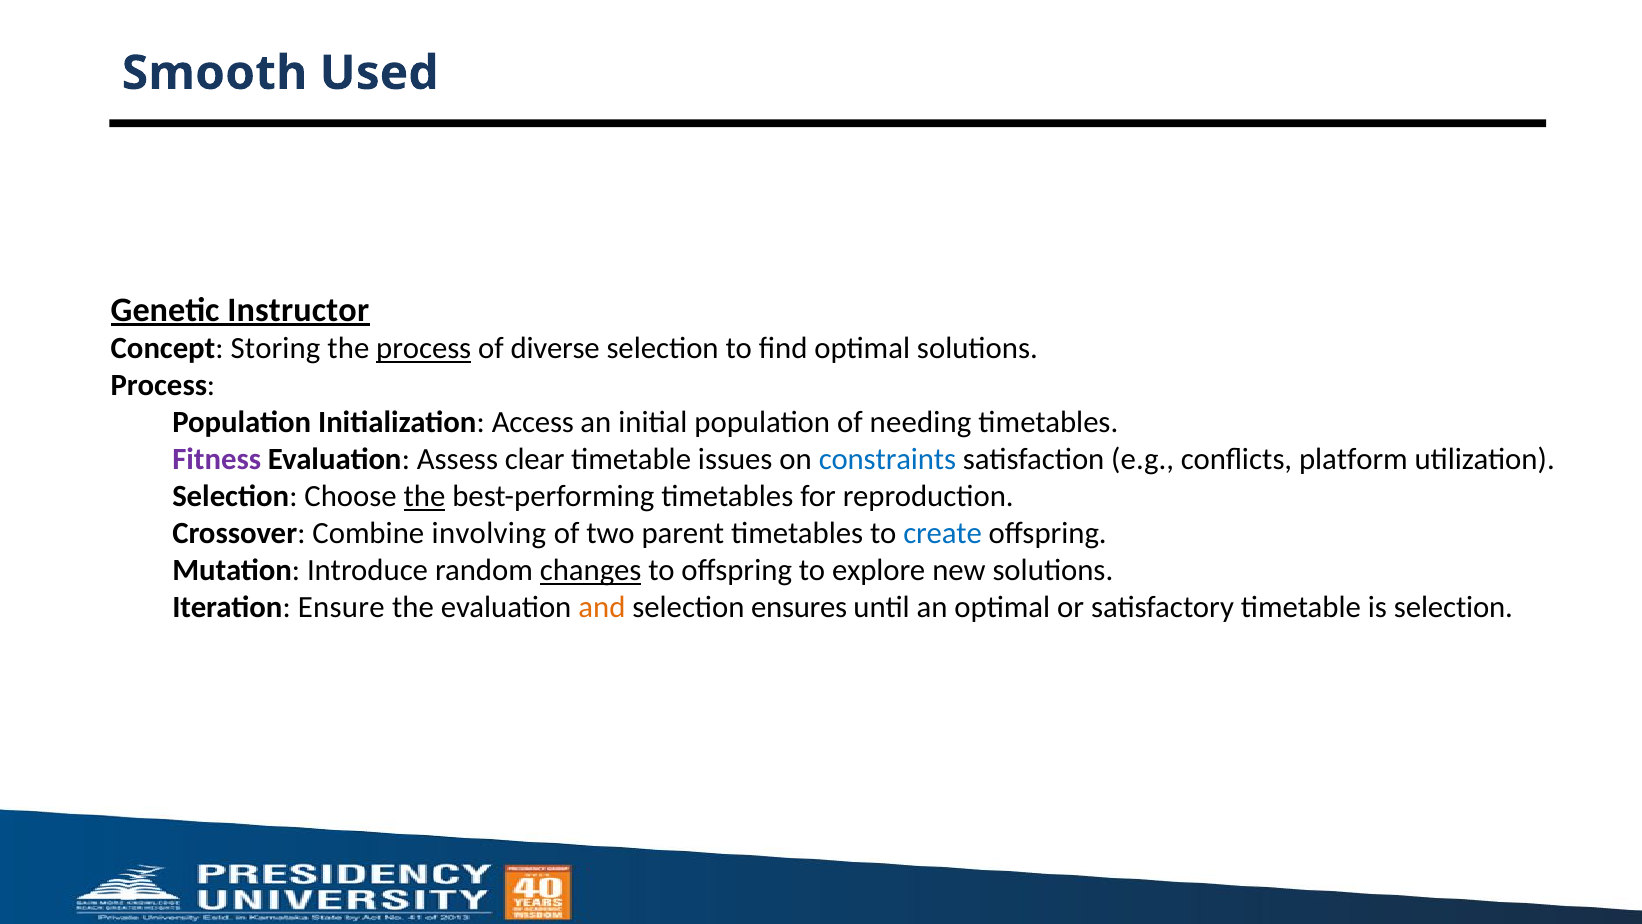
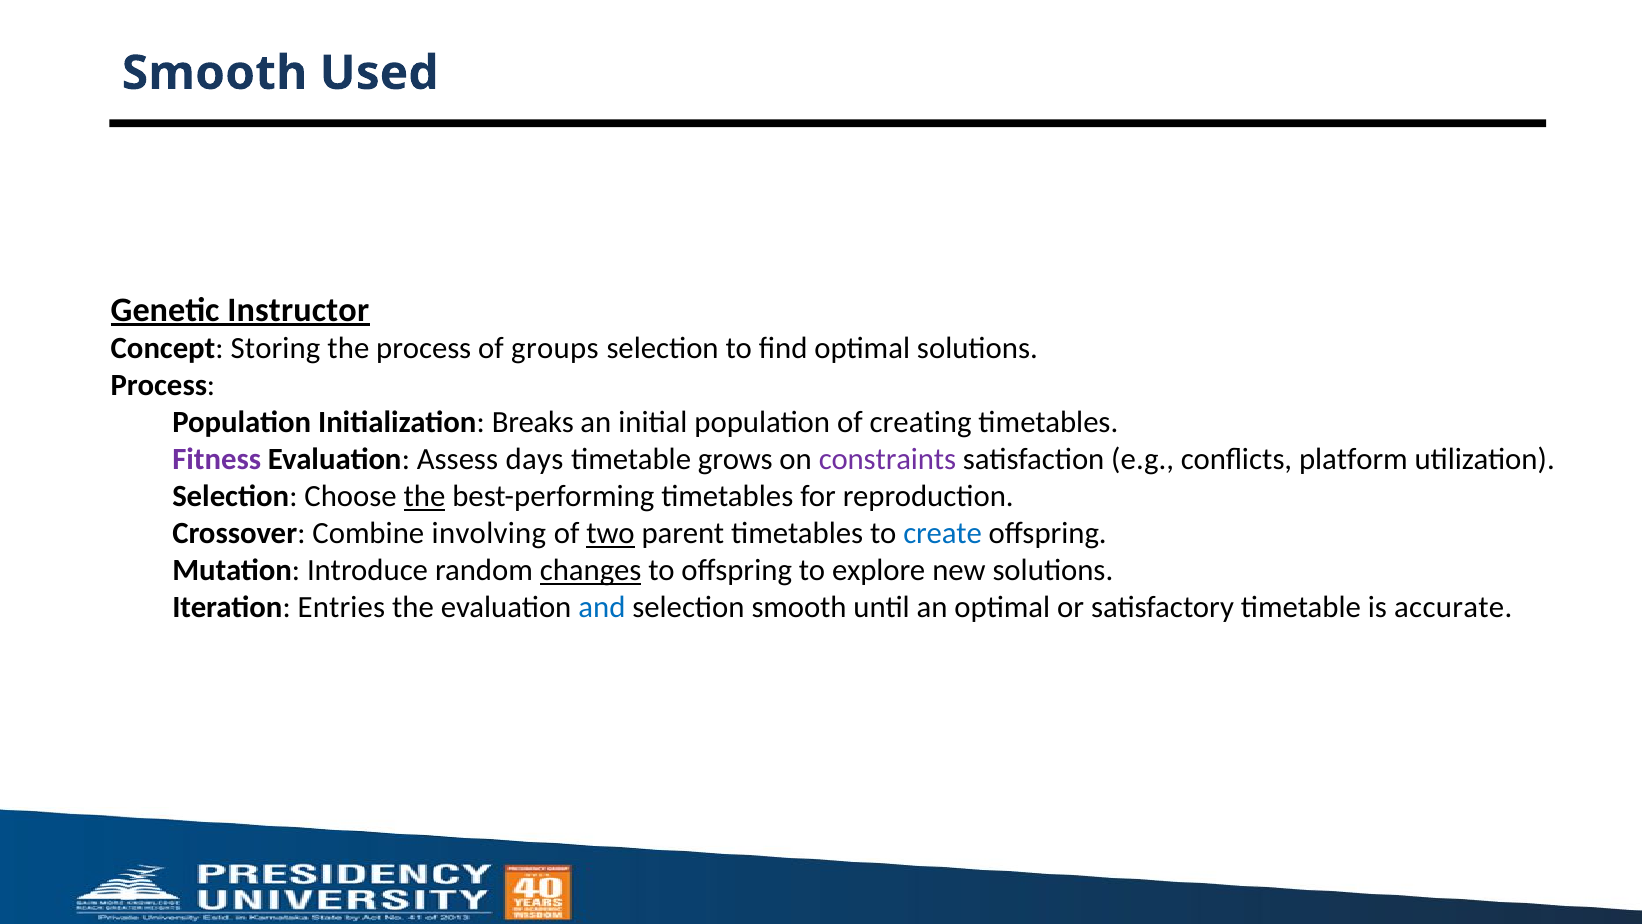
process at (424, 349) underline: present -> none
diverse: diverse -> groups
Access: Access -> Breaks
needing: needing -> creating
clear: clear -> days
issues: issues -> grows
constraints colour: blue -> purple
two underline: none -> present
Ensure: Ensure -> Entries
and colour: orange -> blue
selection ensures: ensures -> smooth
is selection: selection -> accurate
